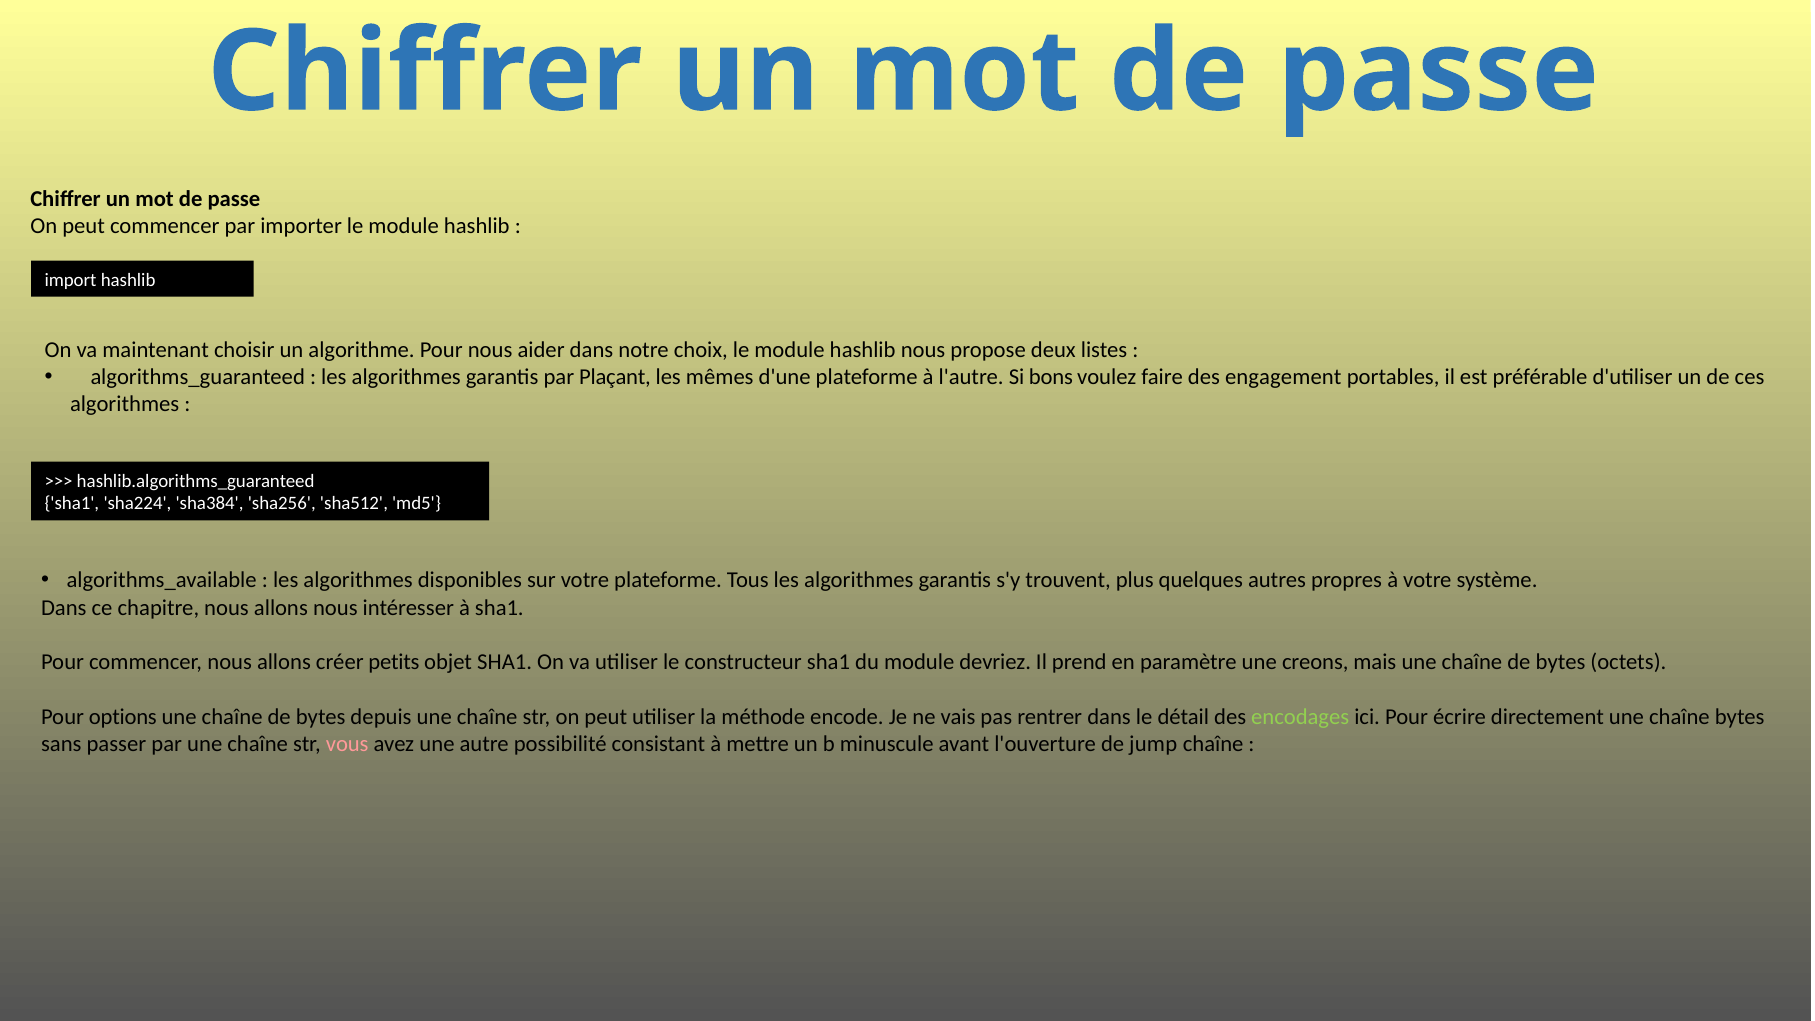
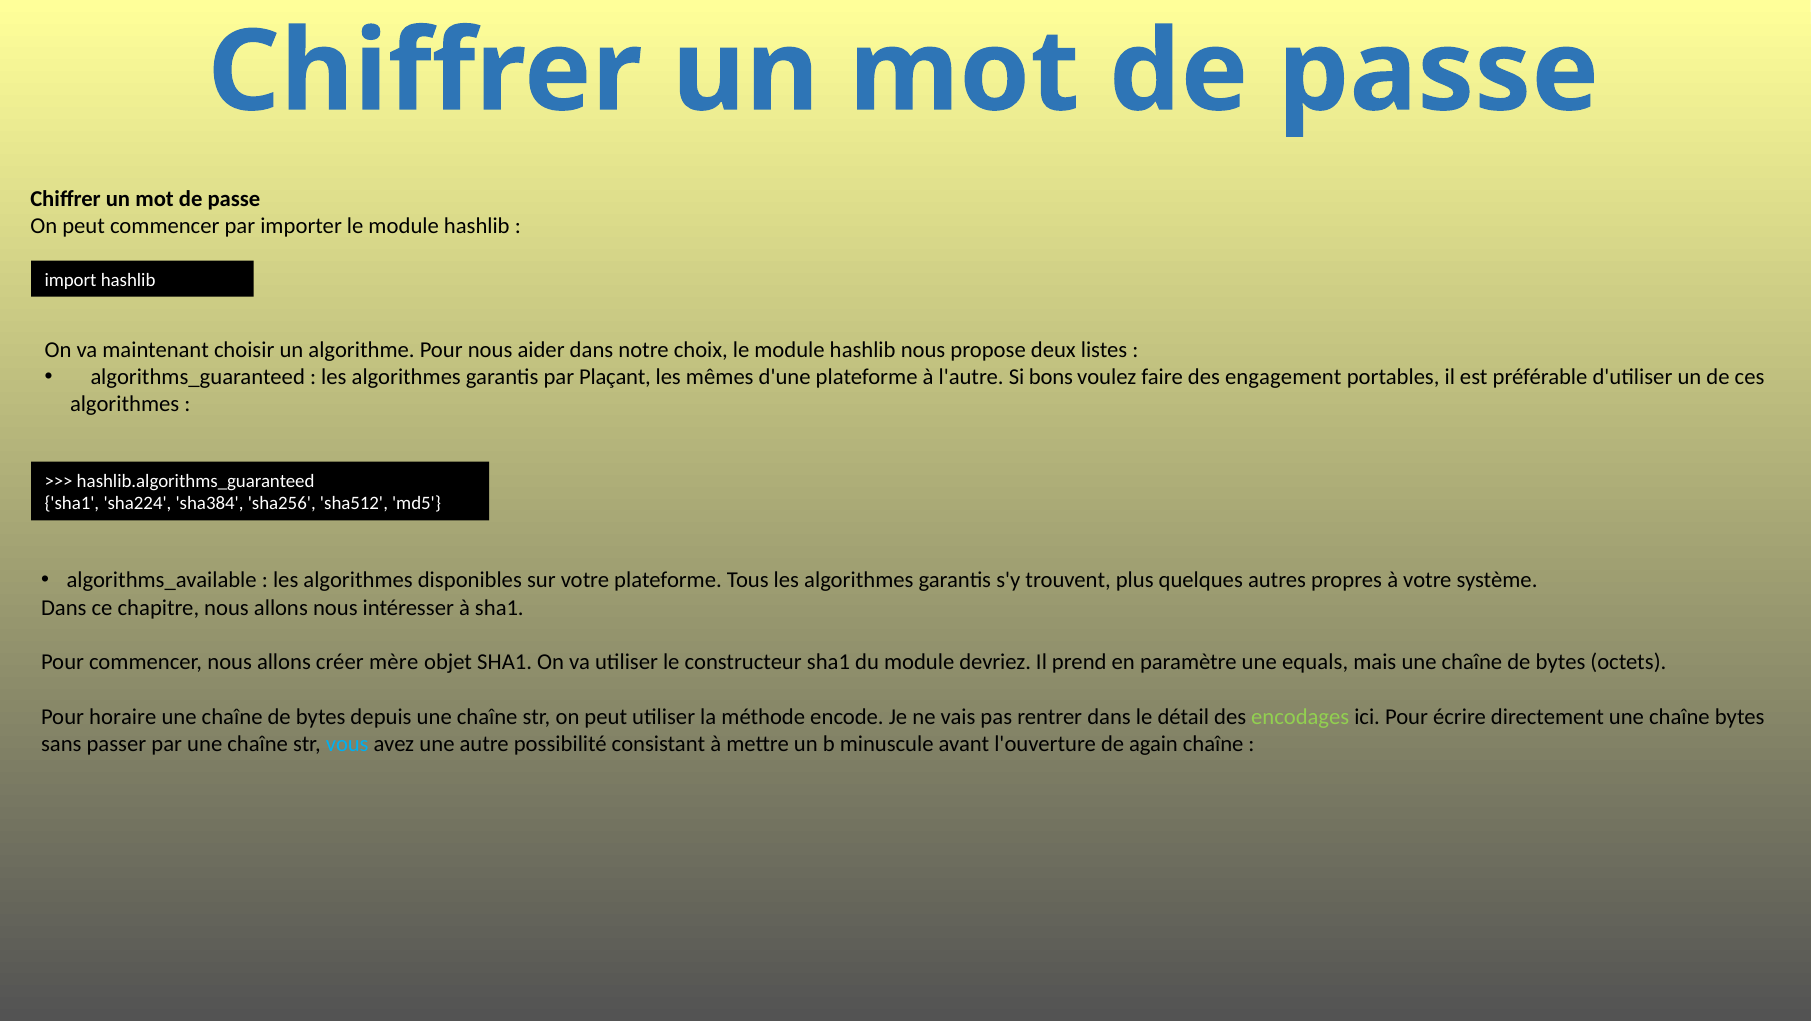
petits: petits -> mère
creons: creons -> equals
options: options -> horaire
vous colour: pink -> light blue
jump: jump -> again
